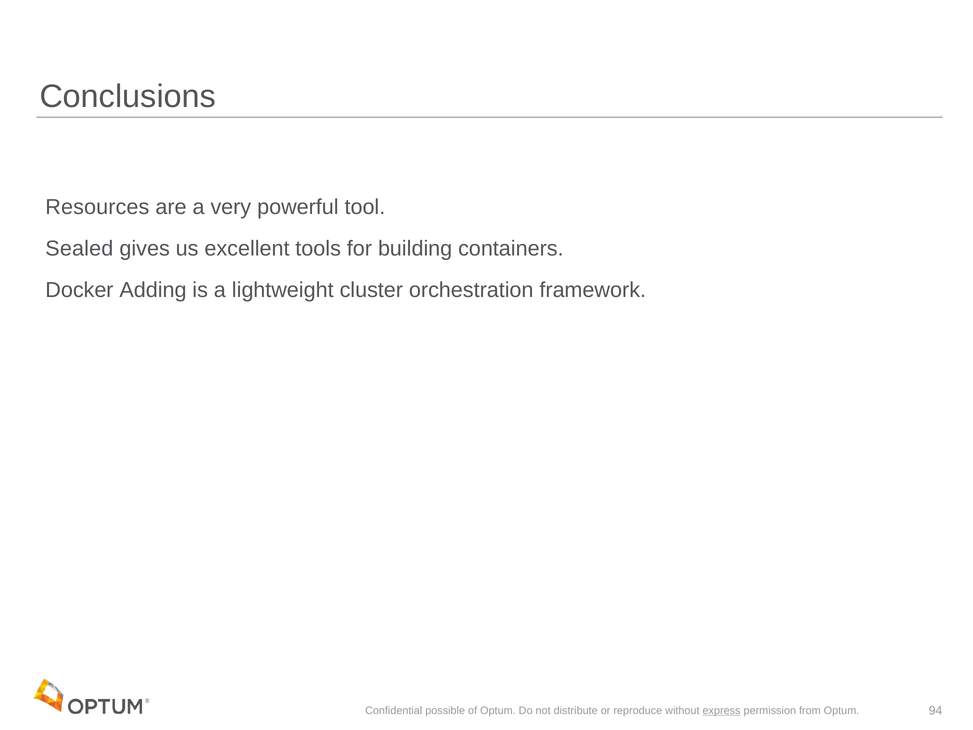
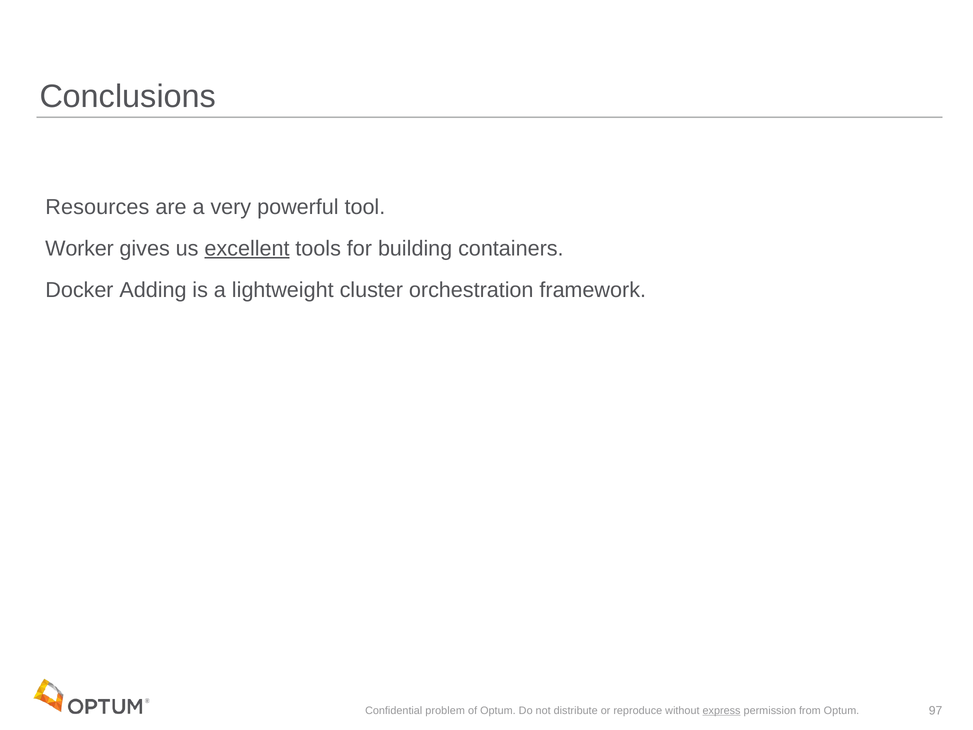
Sealed: Sealed -> Worker
excellent underline: none -> present
possible: possible -> problem
94: 94 -> 97
